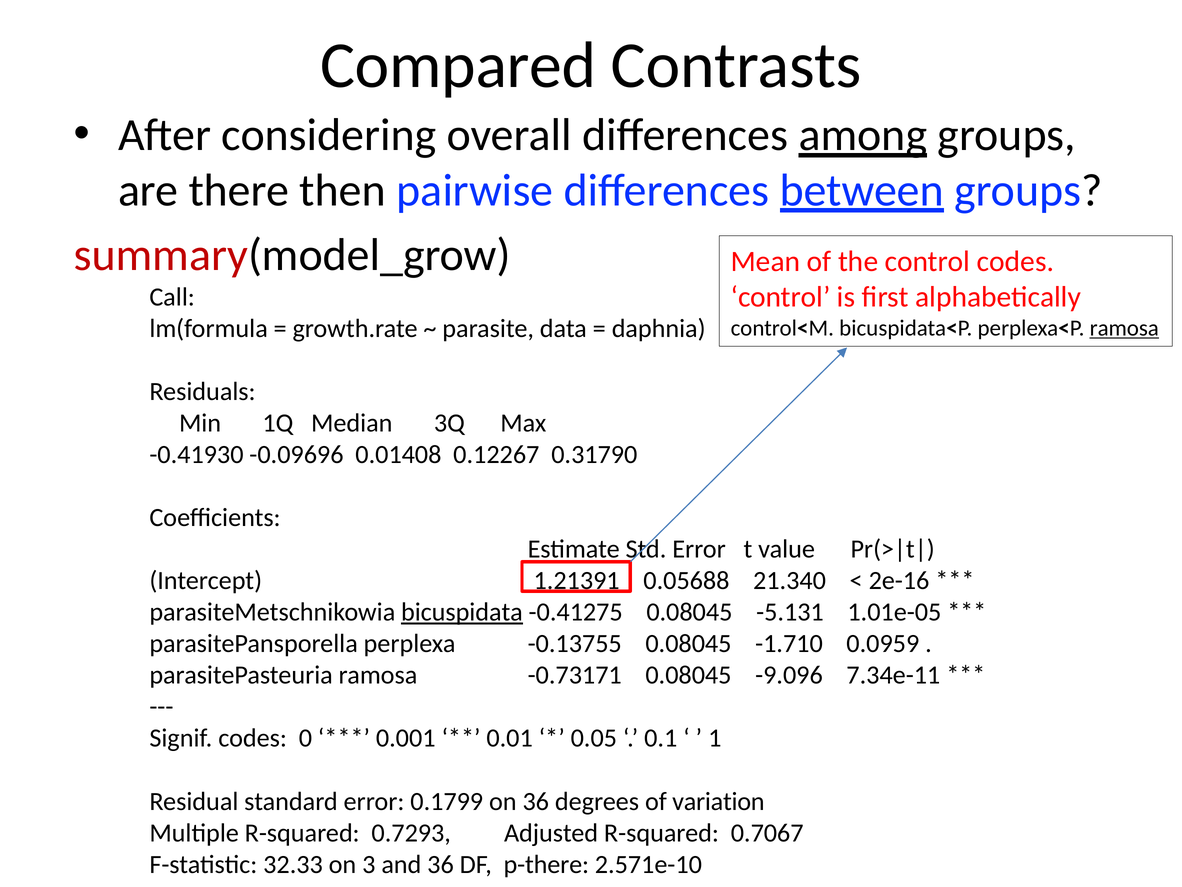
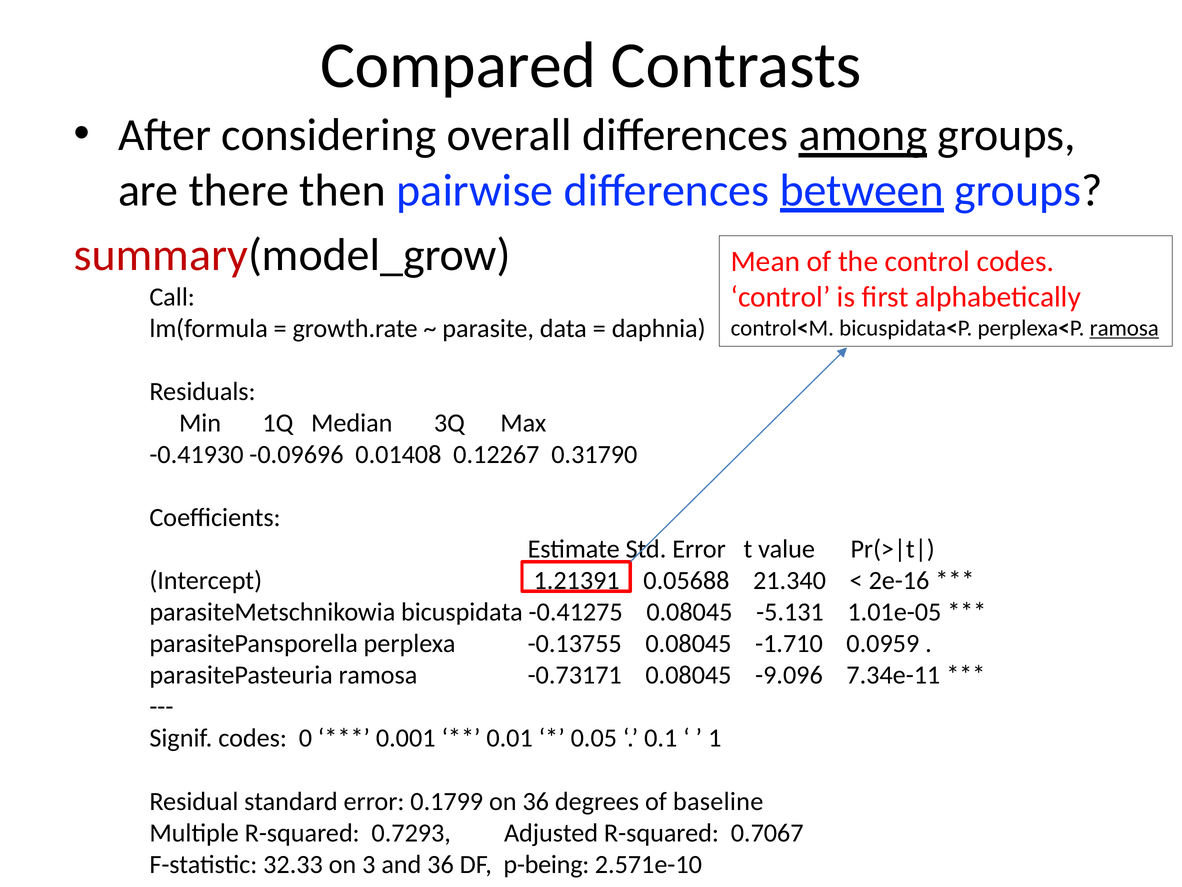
bicuspidata underline: present -> none
variation: variation -> baseline
p-there: p-there -> p-being
